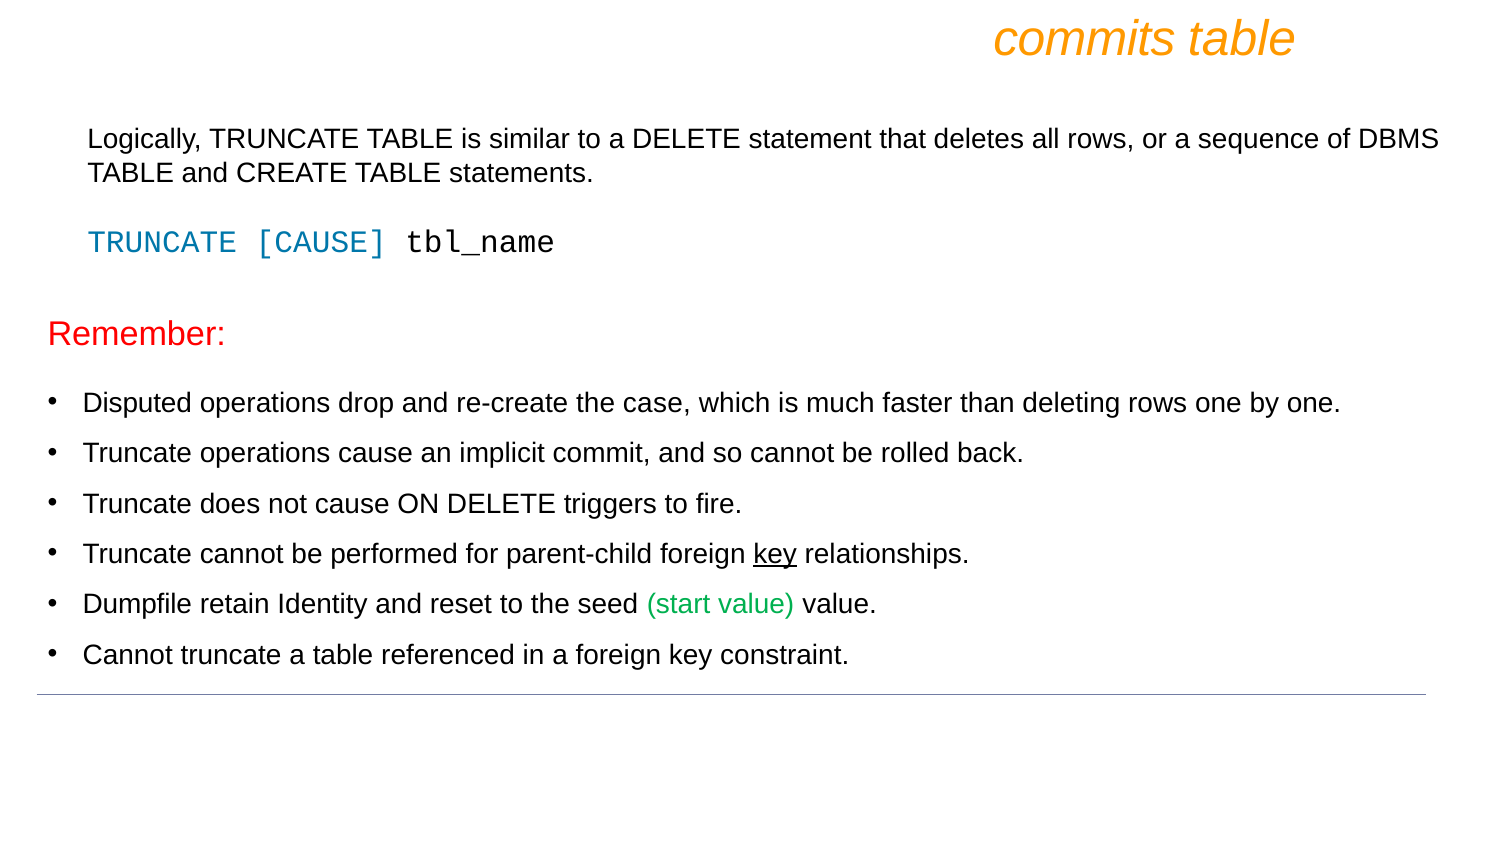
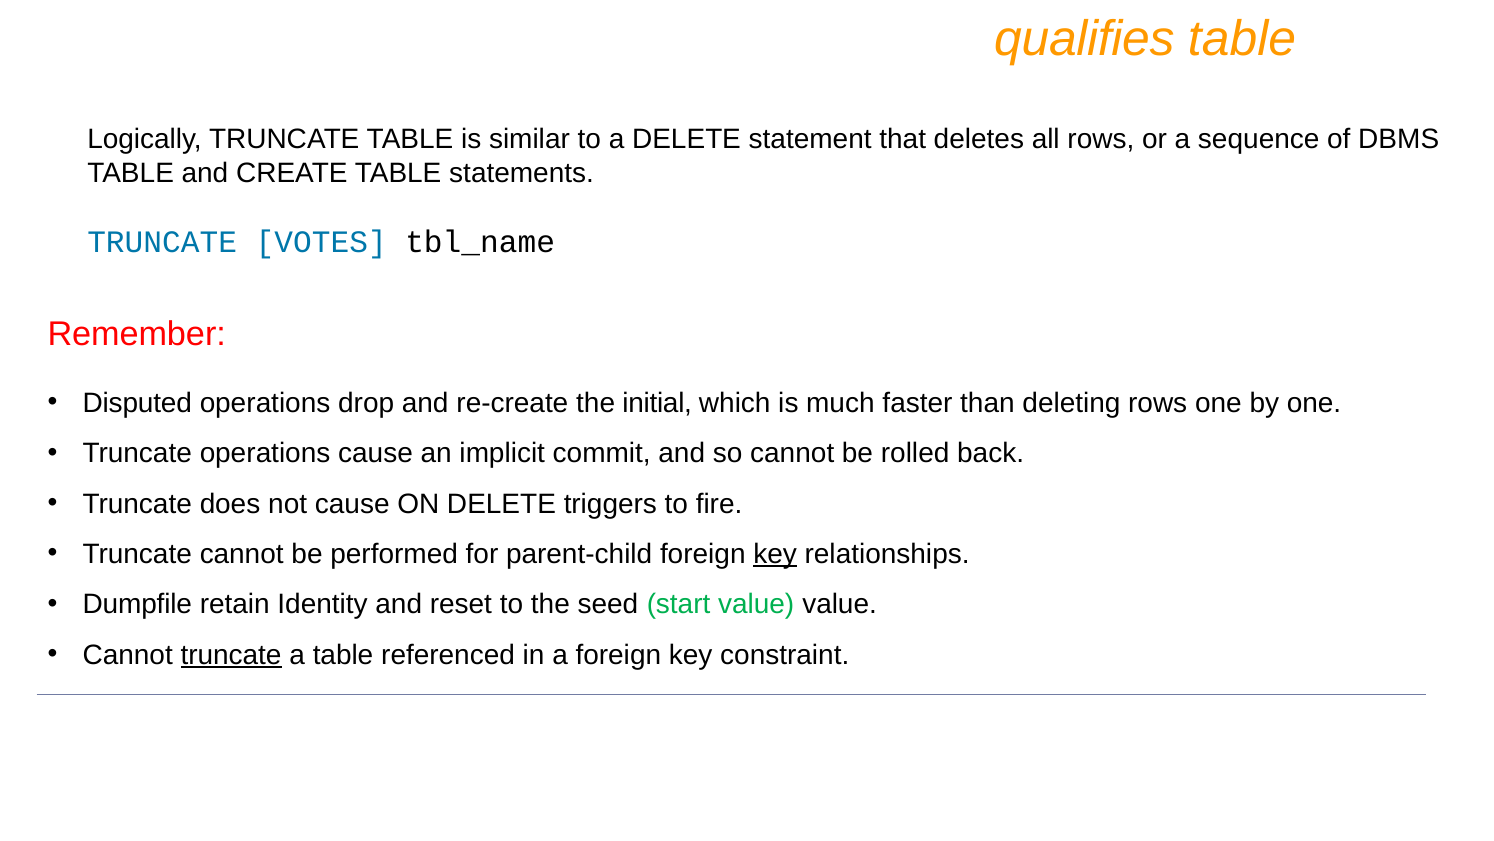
commits: commits -> qualifies
TRUNCATE CAUSE: CAUSE -> VOTES
case: case -> initial
truncate at (231, 655) underline: none -> present
